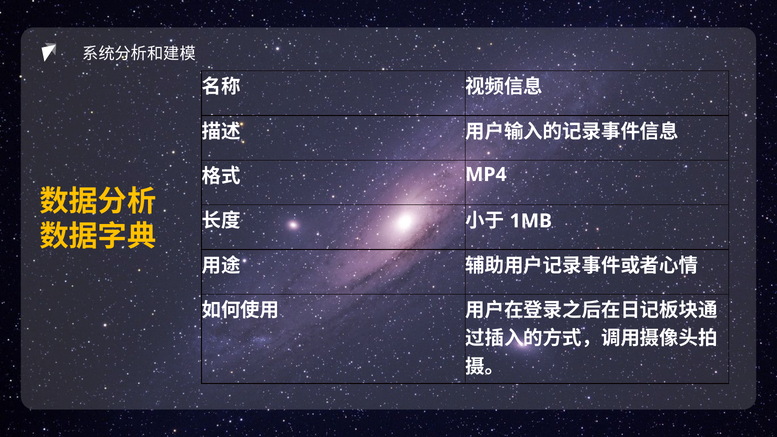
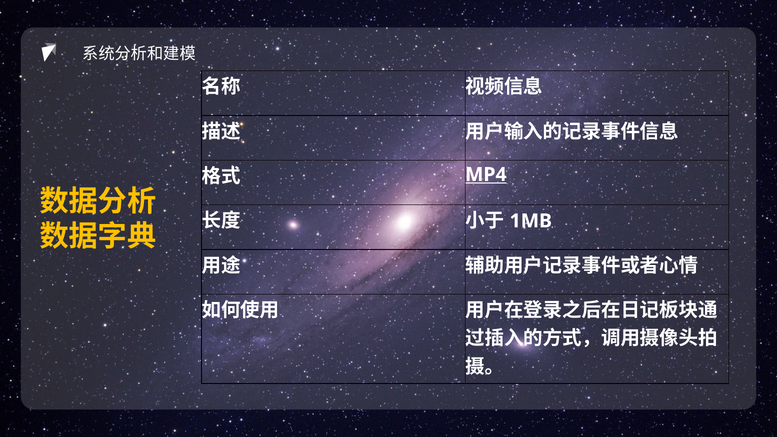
MP4 underline: none -> present
